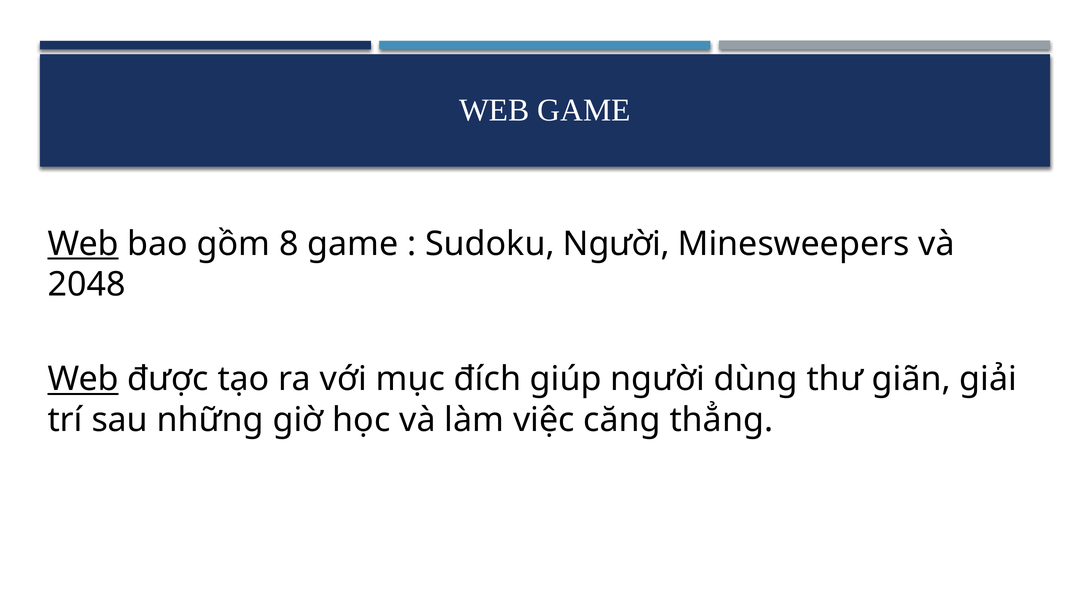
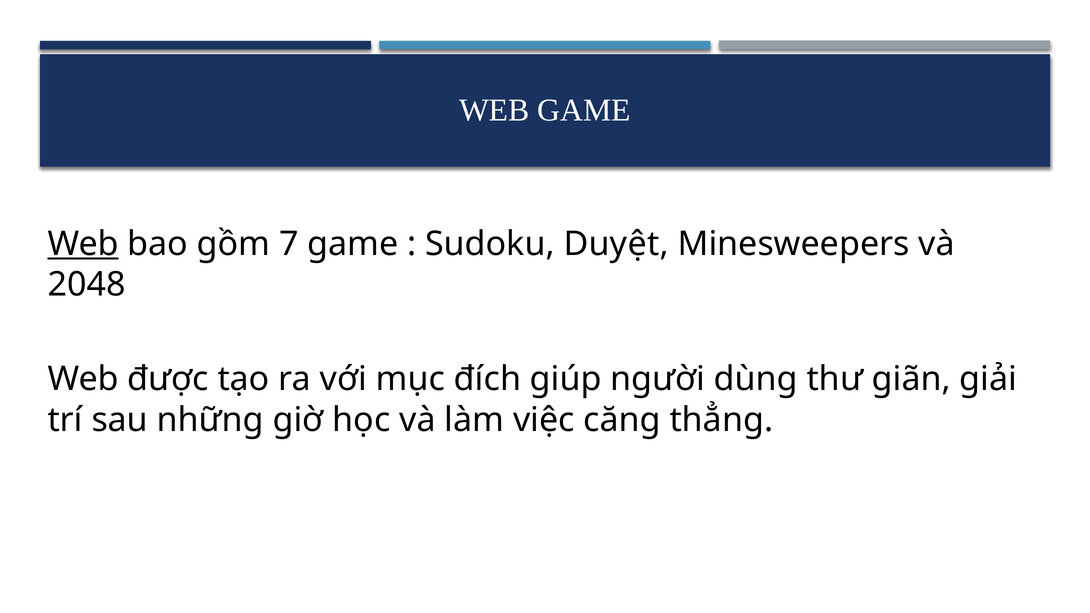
8: 8 -> 7
Sudoku Người: Người -> Duyệt
Web at (83, 379) underline: present -> none
